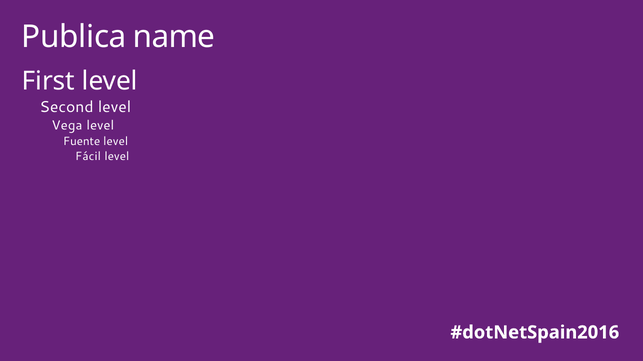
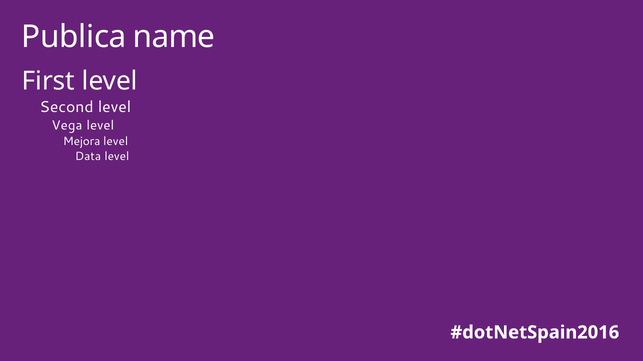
Fuente: Fuente -> Mejora
Fácil: Fácil -> Data
